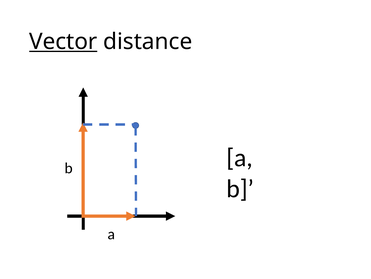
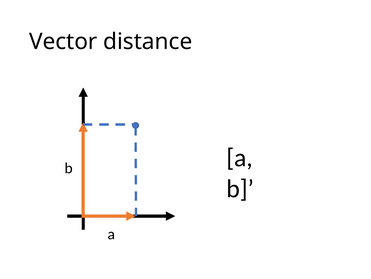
Vector underline: present -> none
